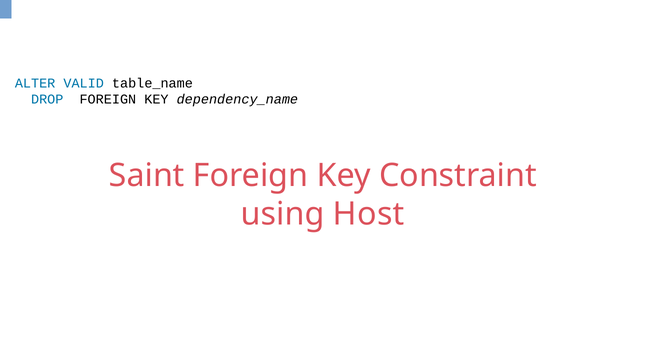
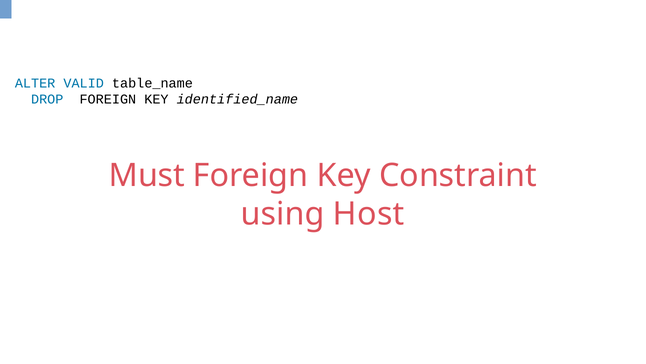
dependency_name: dependency_name -> identified_name
Saint: Saint -> Must
